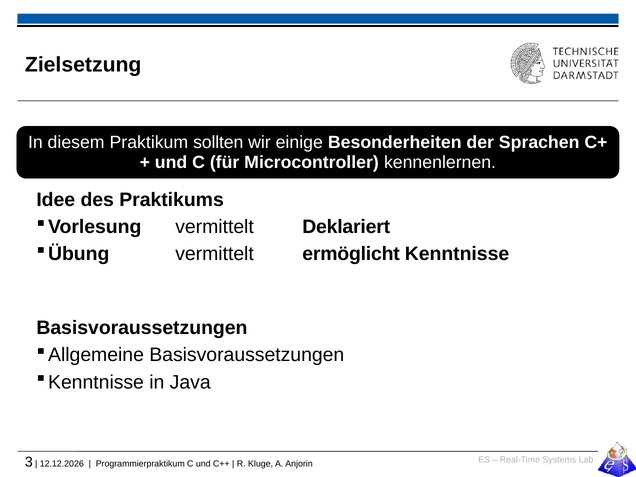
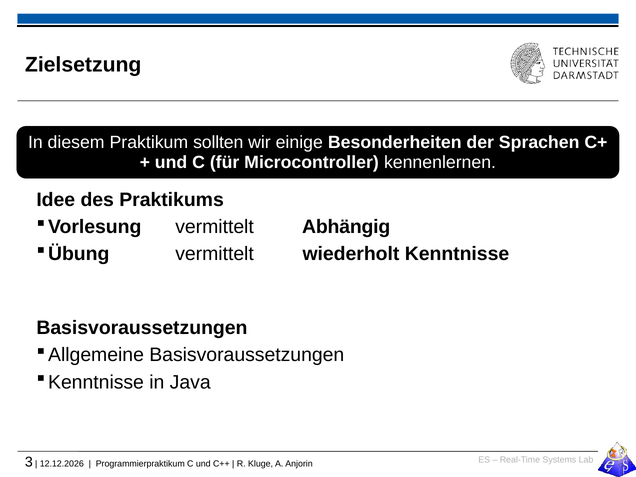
Deklariert: Deklariert -> Abhängig
ermöglicht: ermöglicht -> wiederholt
